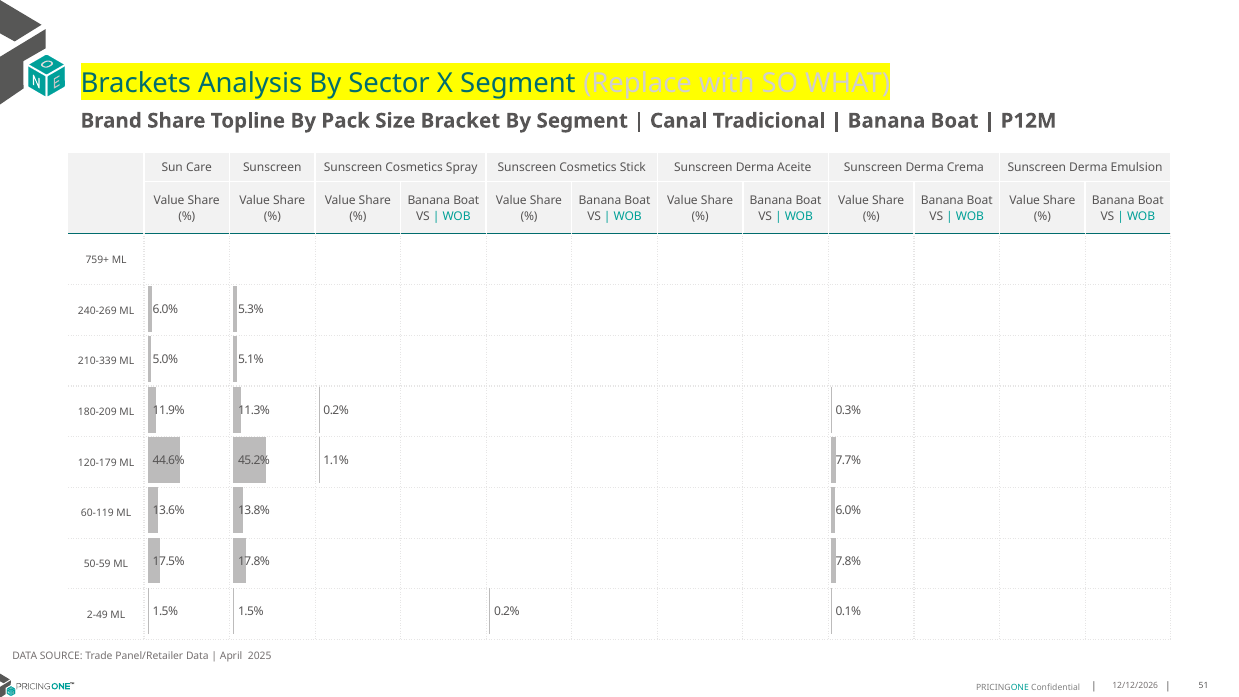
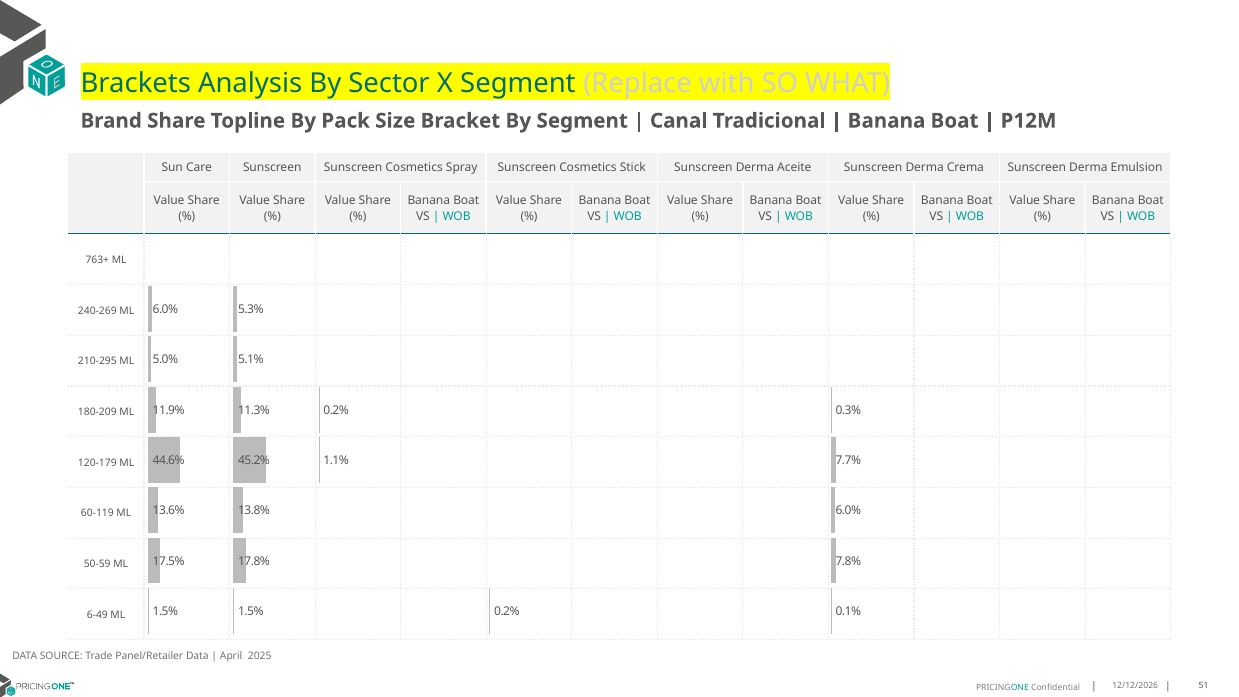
759+: 759+ -> 763+
210-339: 210-339 -> 210-295
2-49: 2-49 -> 6-49
